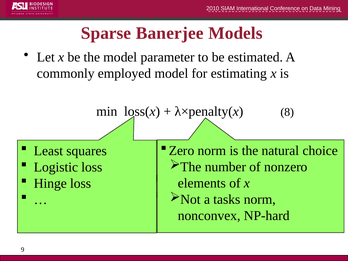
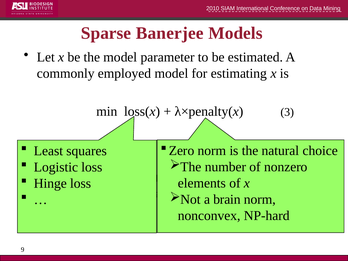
8: 8 -> 3
tasks: tasks -> brain
